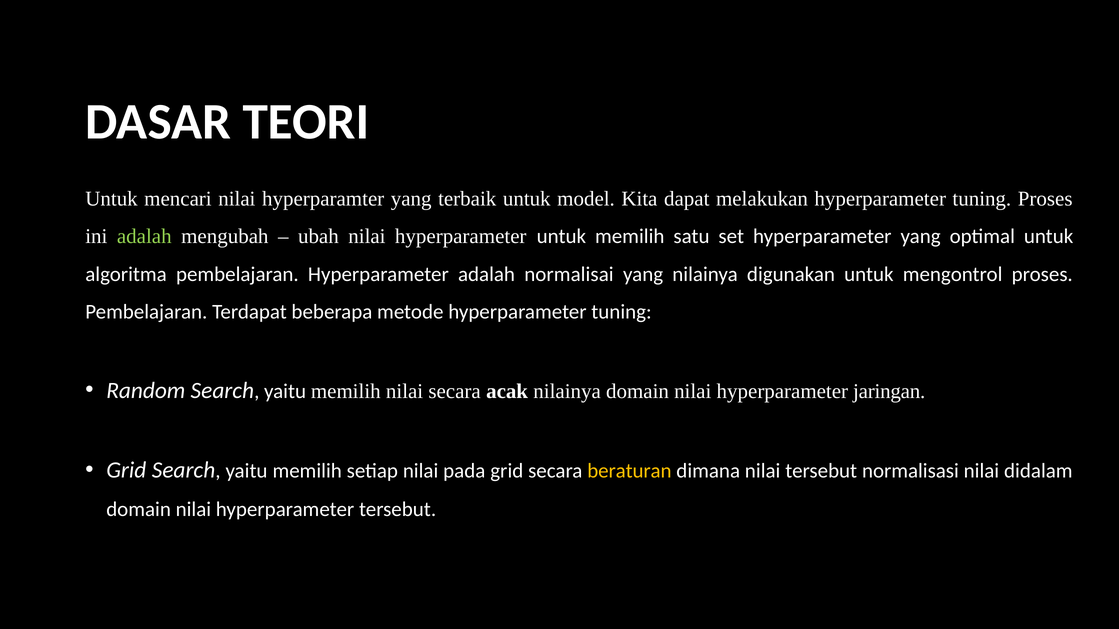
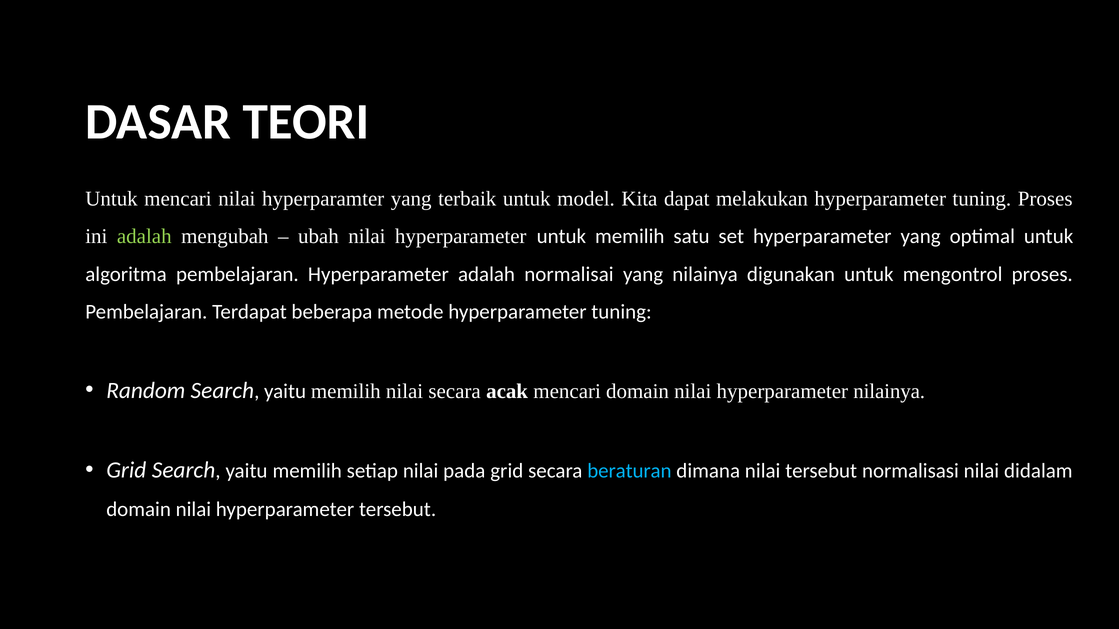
acak nilainya: nilainya -> mencari
hyperparameter jaringan: jaringan -> nilainya
beraturan colour: yellow -> light blue
